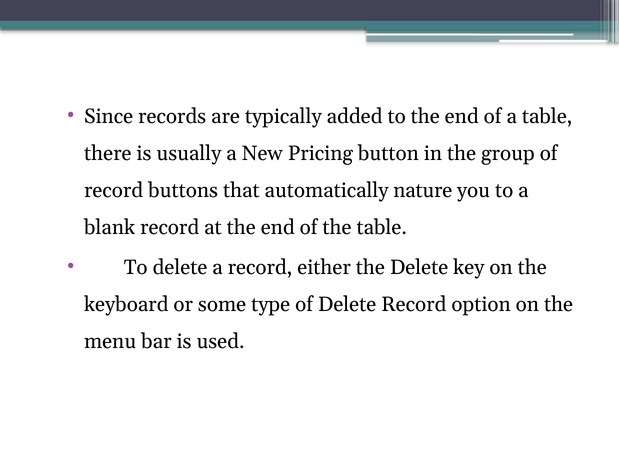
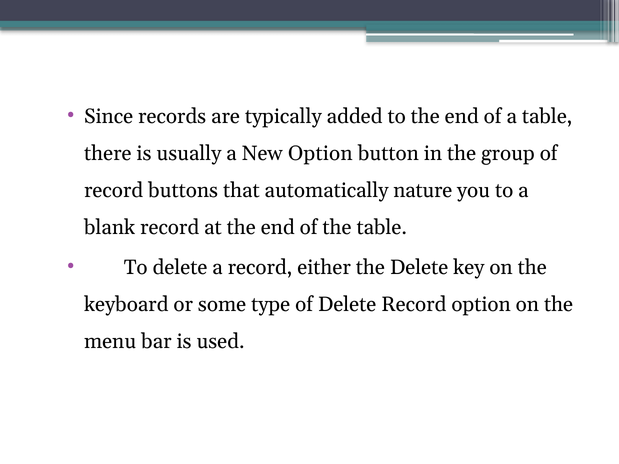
New Pricing: Pricing -> Option
